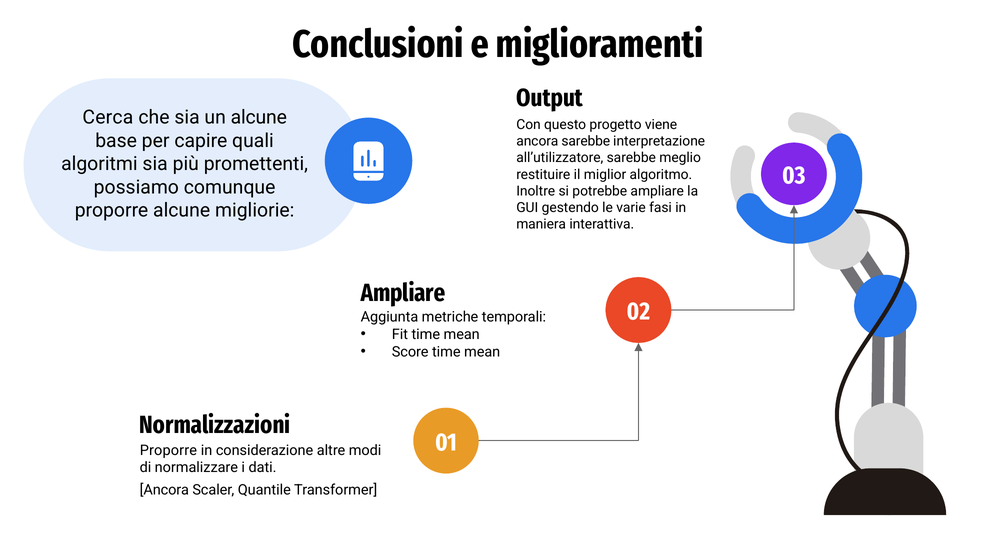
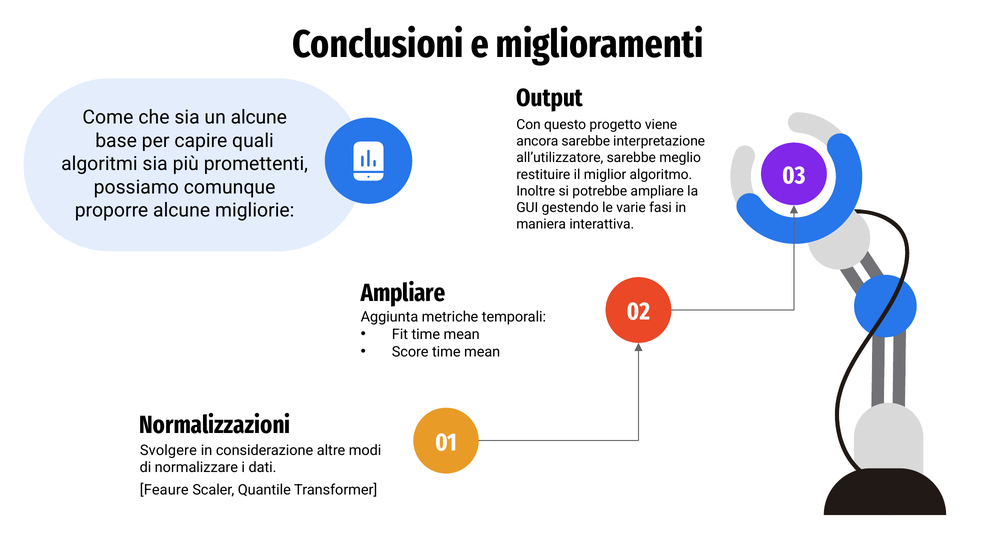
Cerca: Cerca -> Come
Proporre at (168, 450): Proporre -> Svolgere
Ancora at (164, 490): Ancora -> Feaure
